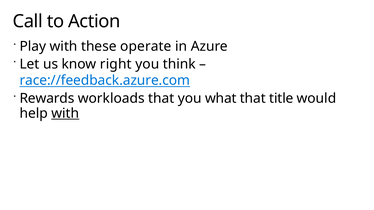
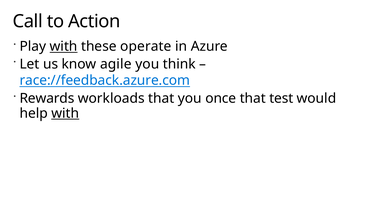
with at (64, 47) underline: none -> present
right: right -> agile
what: what -> once
title: title -> test
